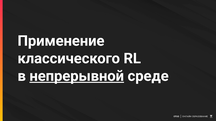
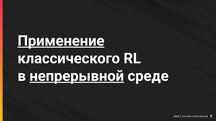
Применение underline: none -> present
